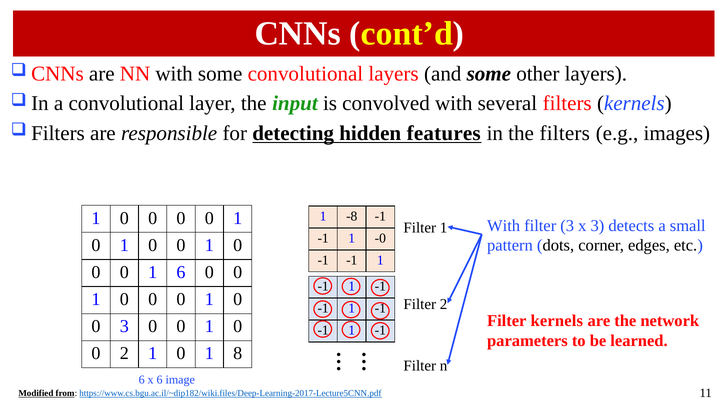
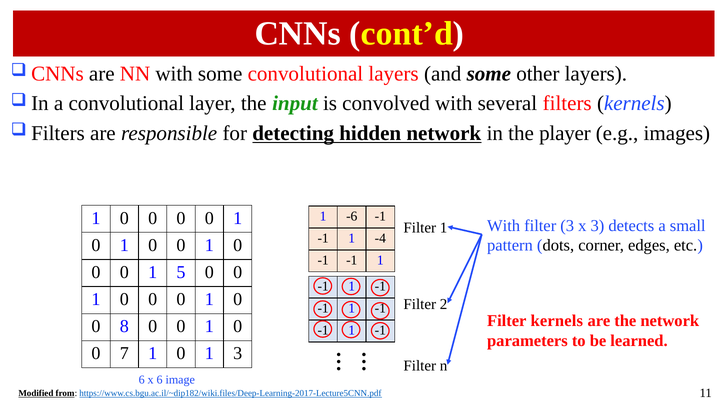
hidden features: features -> network
the filters: filters -> player
-8: -8 -> -6
-0: -0 -> -4
1 6: 6 -> 5
0 3: 3 -> 8
0 2: 2 -> 7
1 8: 8 -> 3
